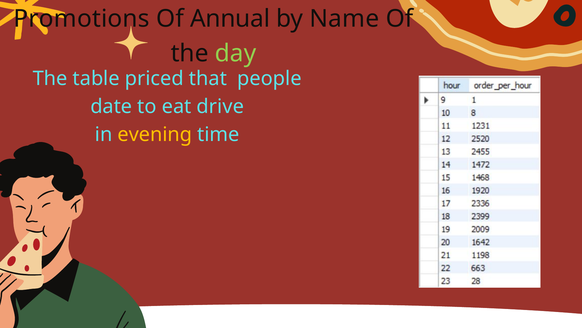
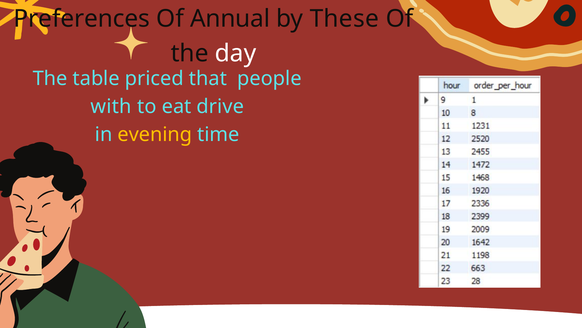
Promotions: Promotions -> Preferences
Name: Name -> These
day colour: light green -> white
date: date -> with
